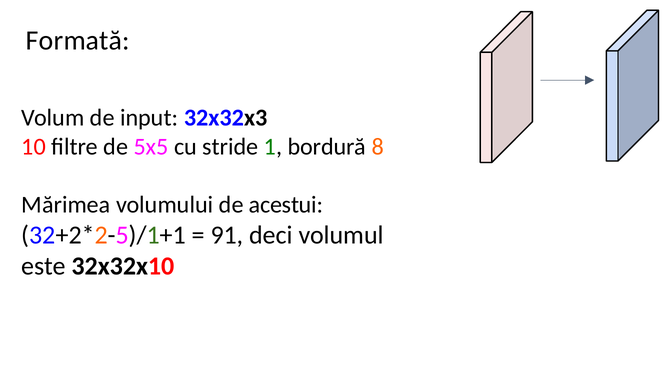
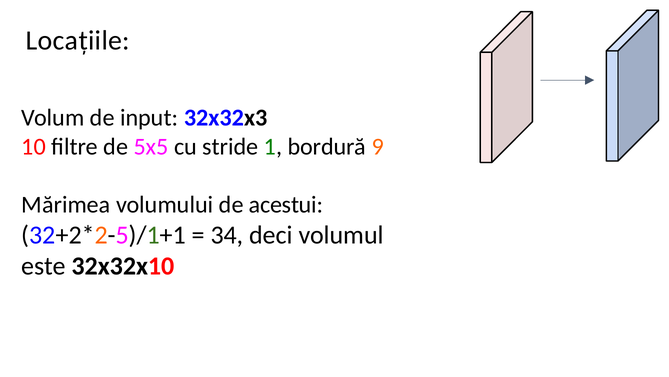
Formată: Formată -> Locațiile
8: 8 -> 9
91: 91 -> 34
